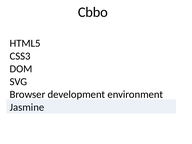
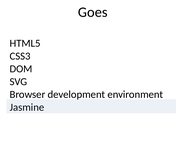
Cbbo: Cbbo -> Goes
